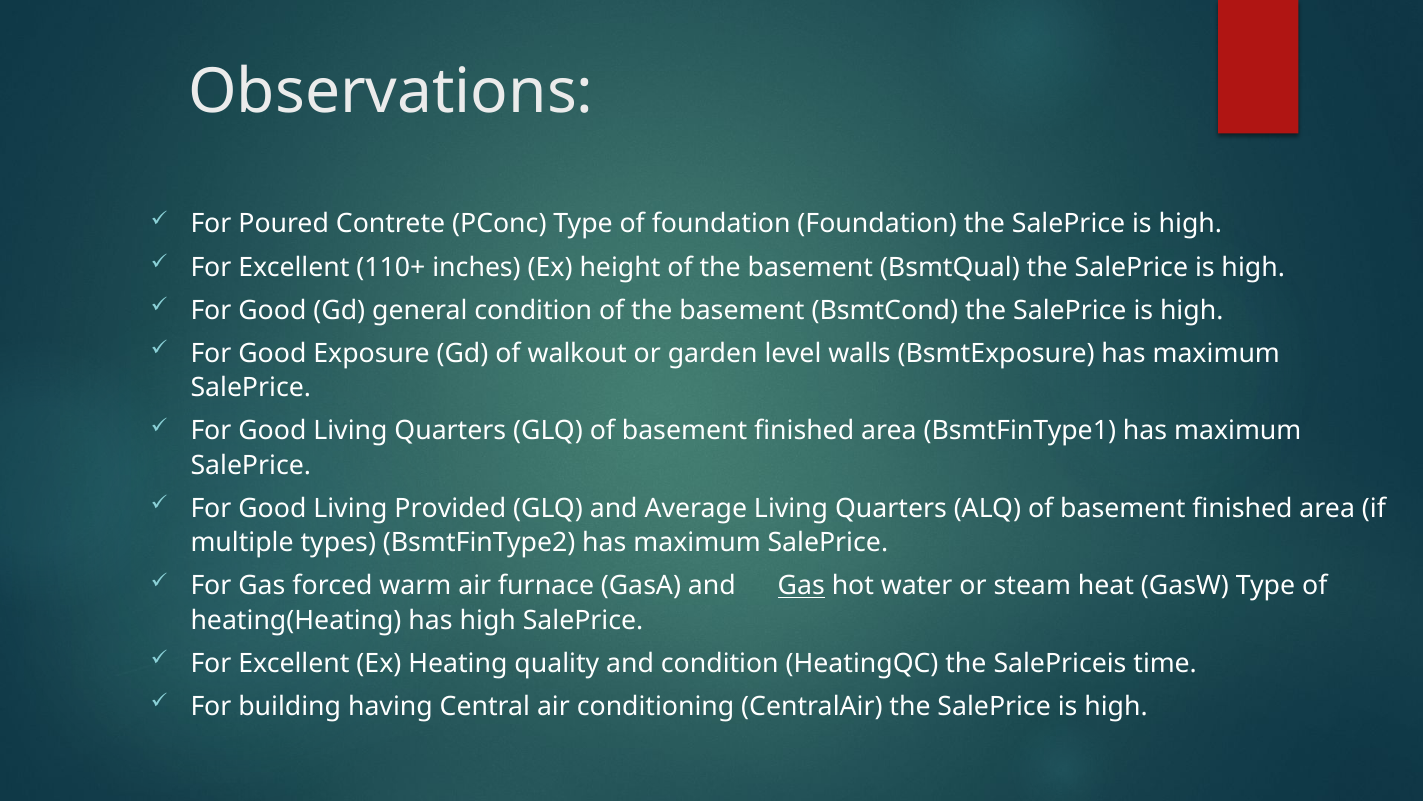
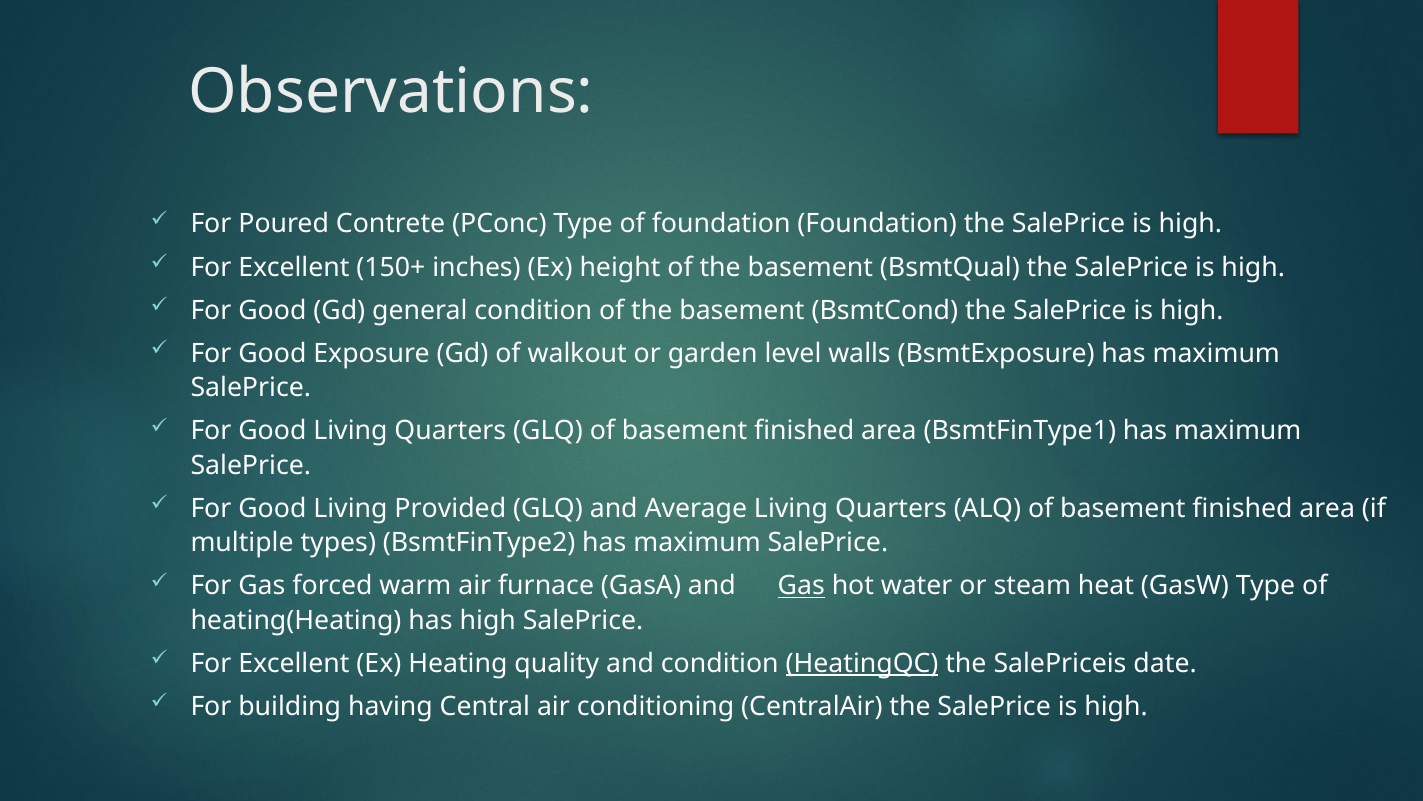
110+: 110+ -> 150+
HeatingQC underline: none -> present
time: time -> date
